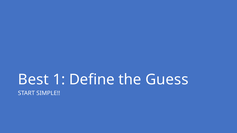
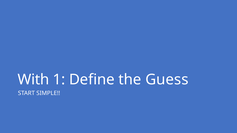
Best: Best -> With
